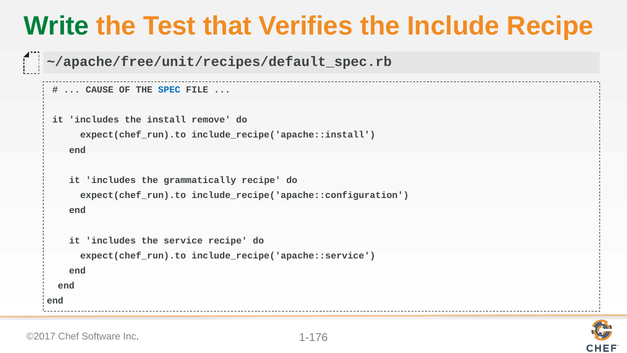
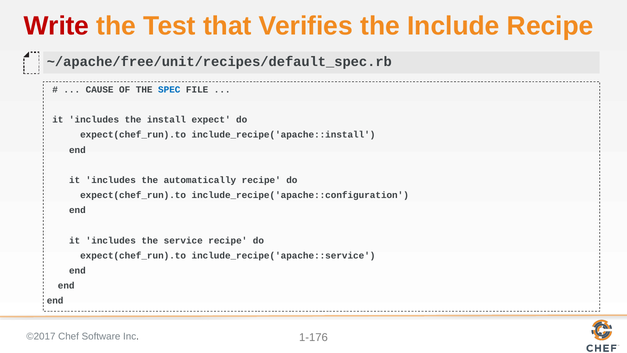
Write colour: green -> red
remove: remove -> expect
grammatically: grammatically -> automatically
